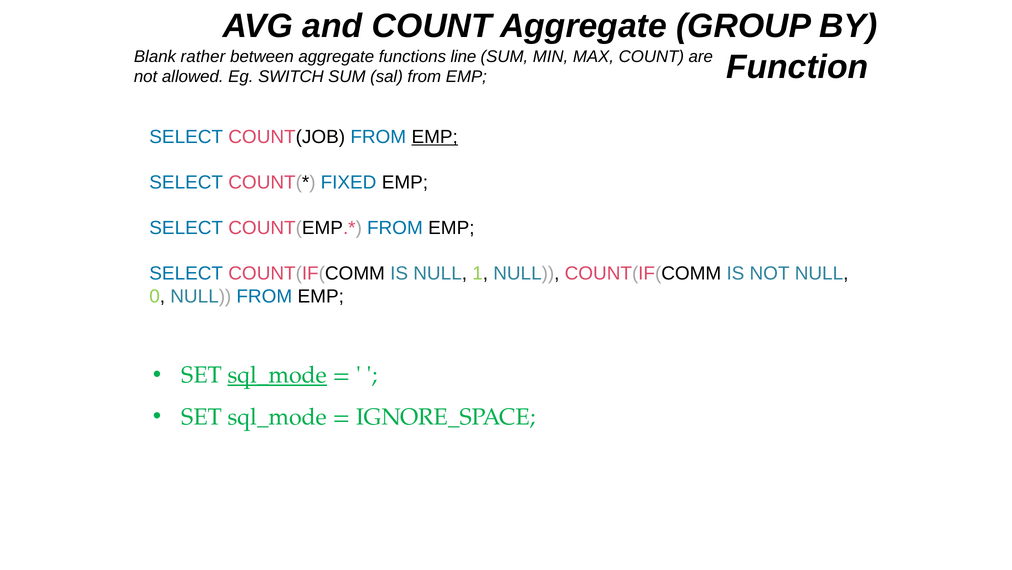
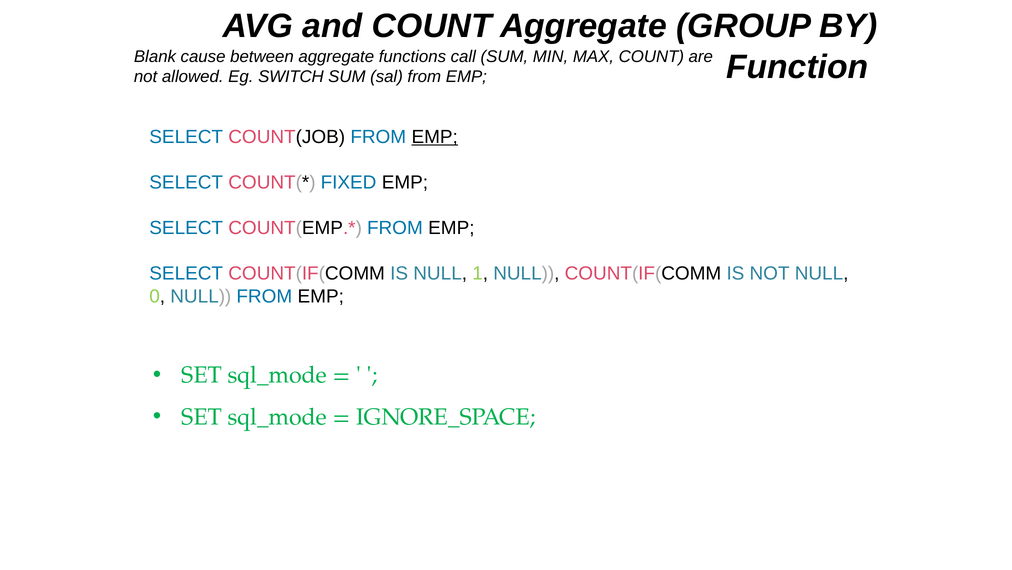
rather: rather -> cause
line: line -> call
sql_mode at (277, 375) underline: present -> none
